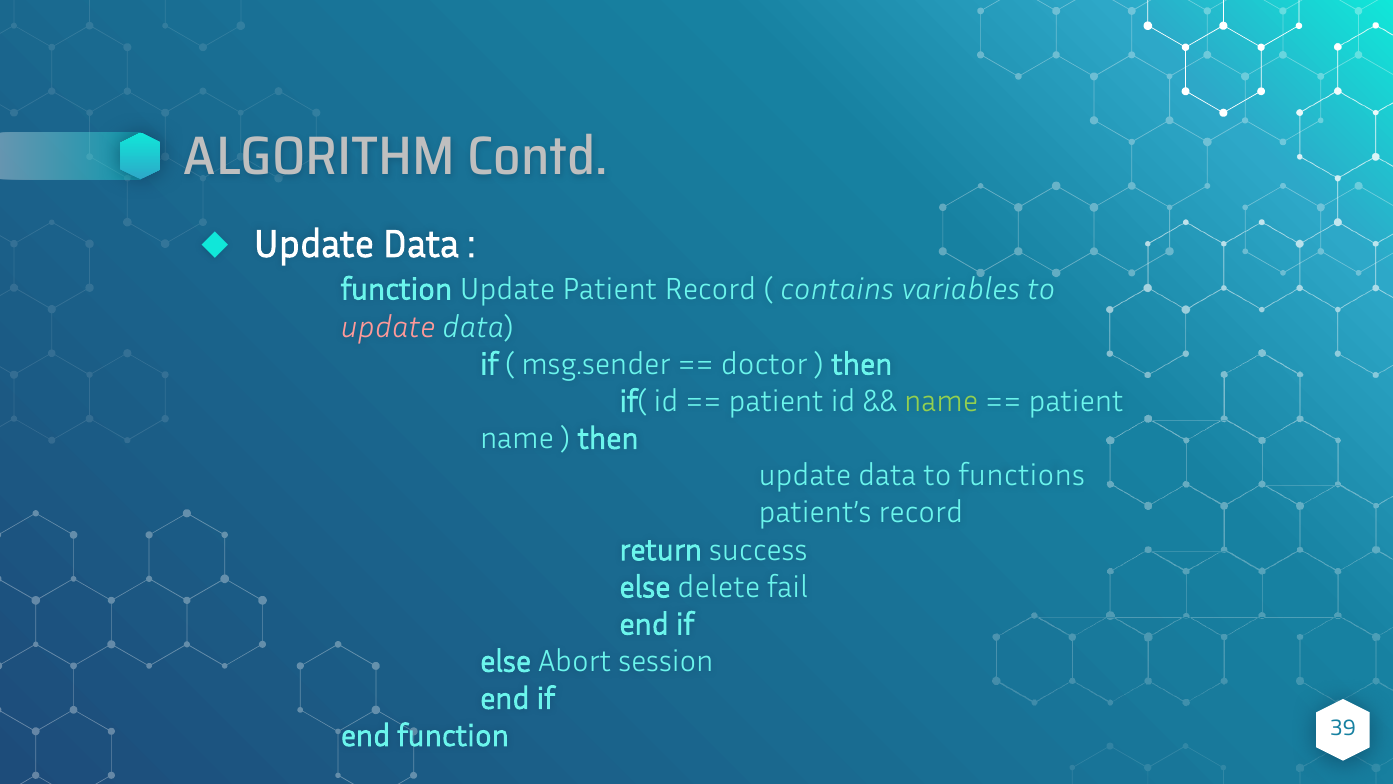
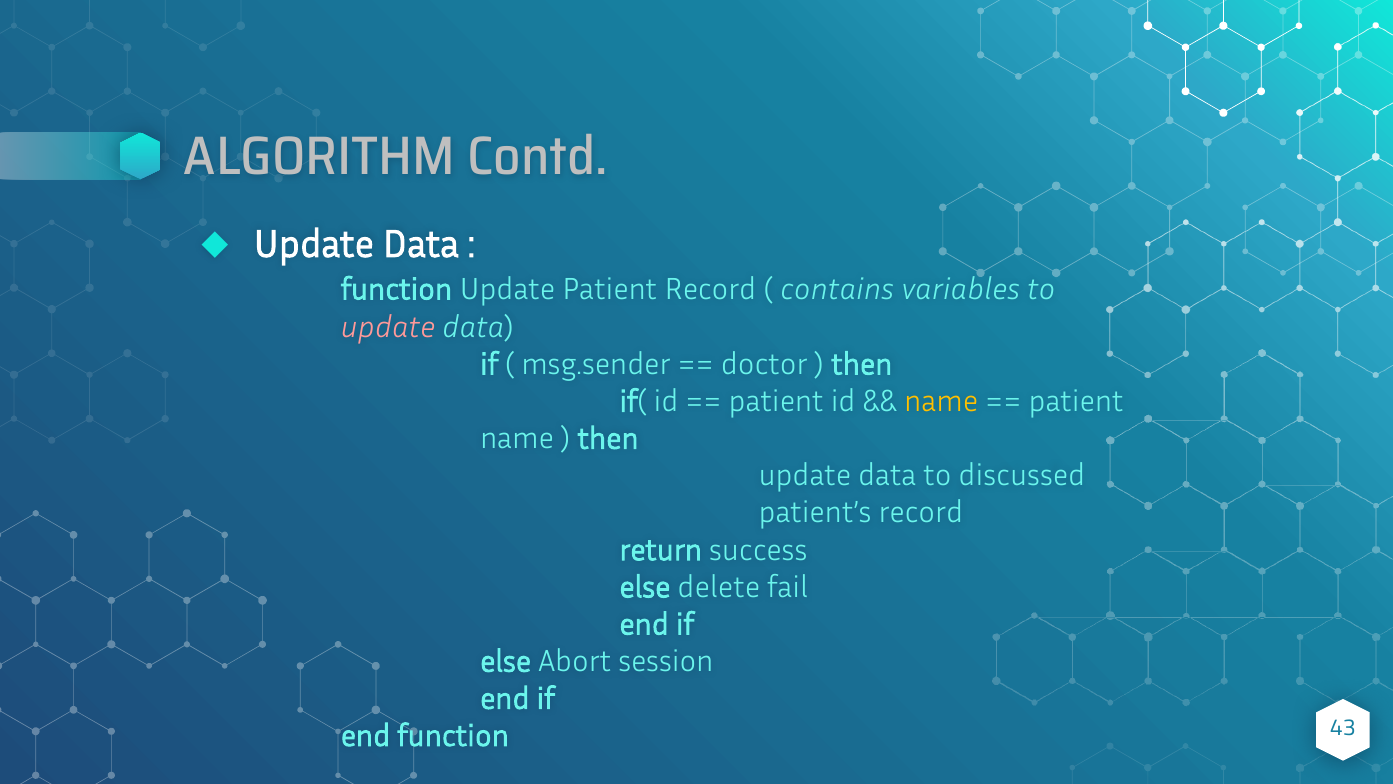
name at (941, 401) colour: light green -> yellow
functions: functions -> discussed
39: 39 -> 43
